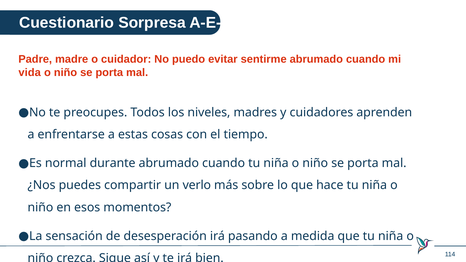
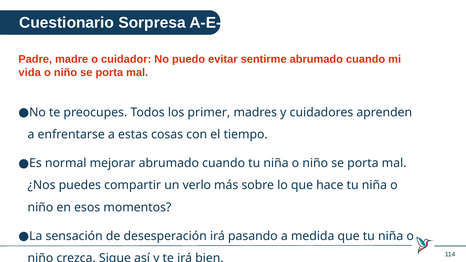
niveles: niveles -> primer
durante: durante -> mejorar
